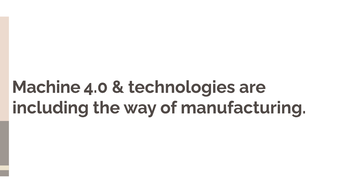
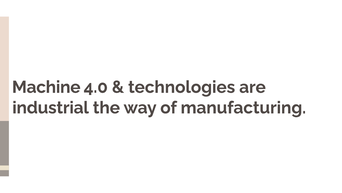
including: including -> industrial
